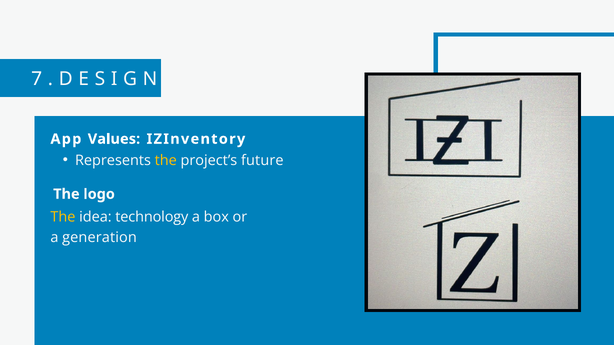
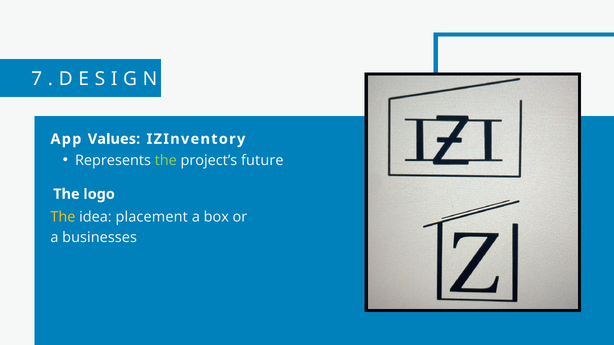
the at (166, 161) colour: yellow -> light green
technology: technology -> placement
generation: generation -> businesses
